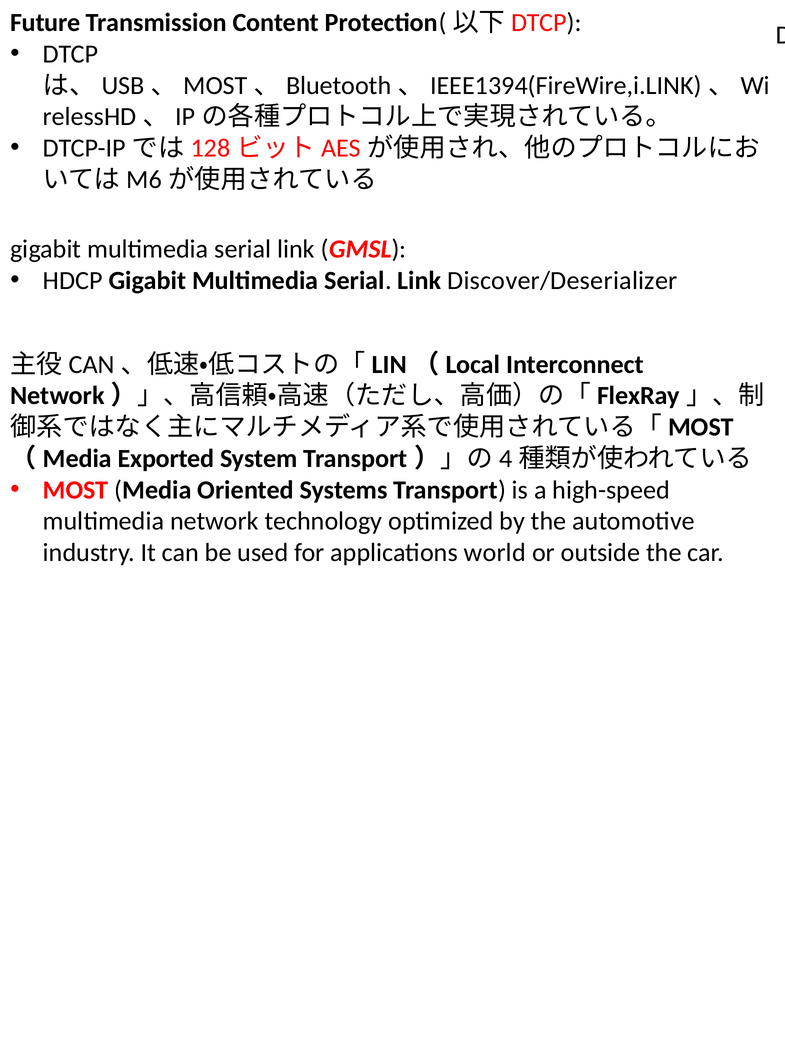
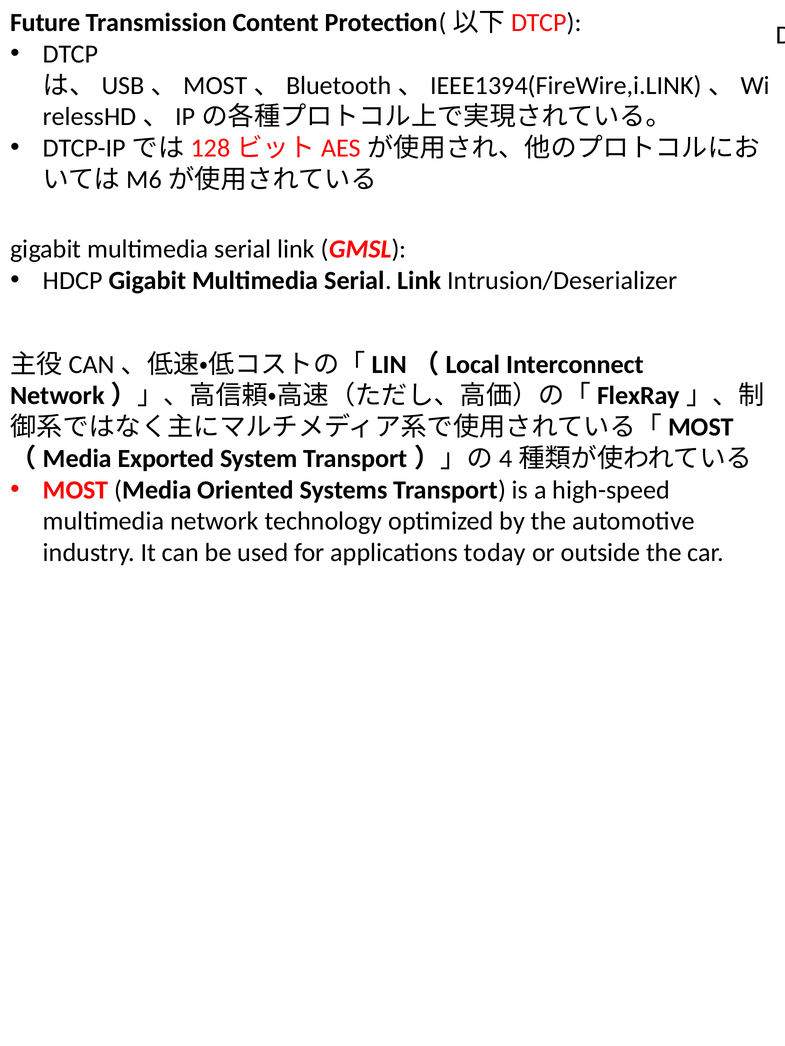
Discover/Deserializer: Discover/Deserializer -> Intrusion/Deserializer
world: world -> today
